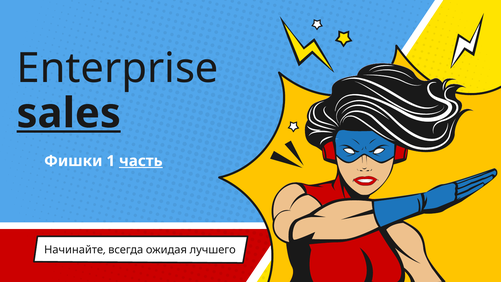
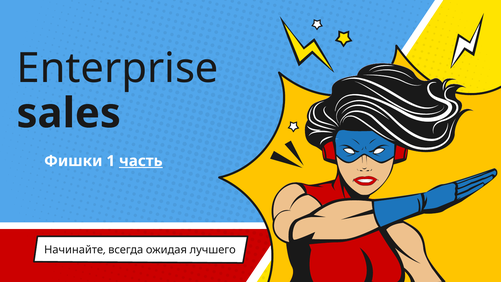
sales underline: present -> none
